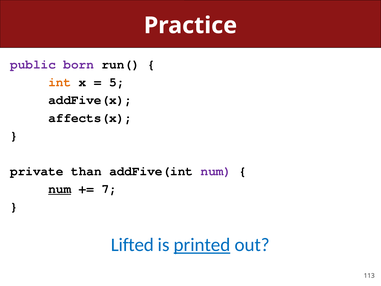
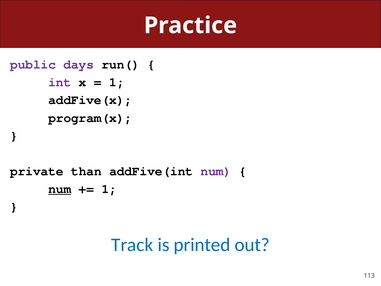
born: born -> days
int colour: orange -> purple
5 at (117, 82): 5 -> 1
affects(x: affects(x -> program(x
7 at (109, 189): 7 -> 1
Lifted: Lifted -> Track
printed underline: present -> none
